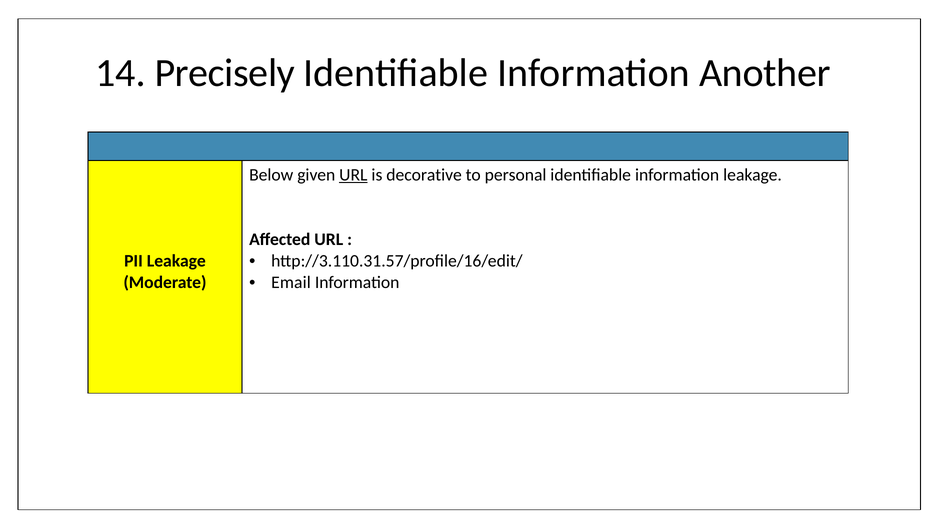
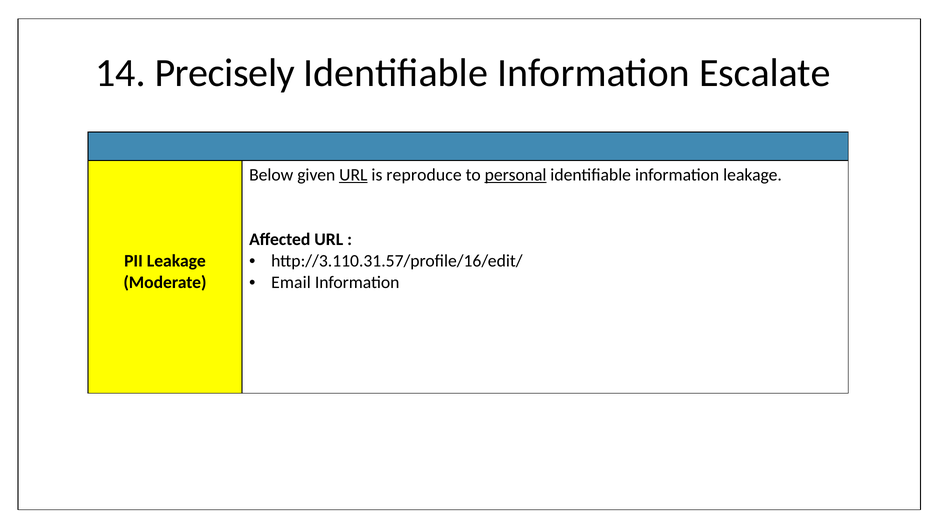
Another: Another -> Escalate
decorative: decorative -> reproduce
personal underline: none -> present
